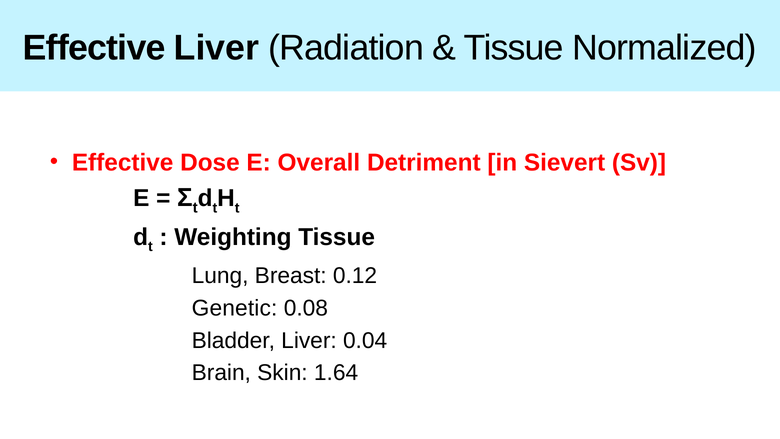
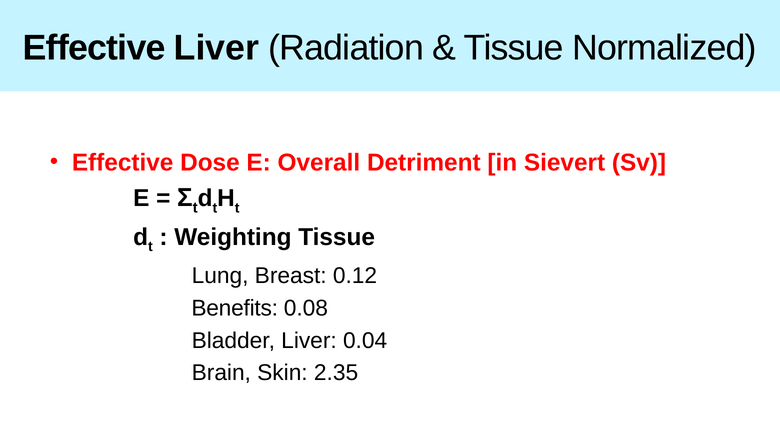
Genetic: Genetic -> Benefits
1.64: 1.64 -> 2.35
